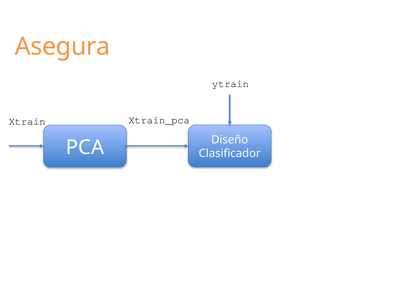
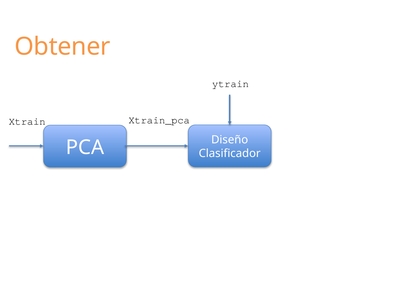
Asegura: Asegura -> Obtener
